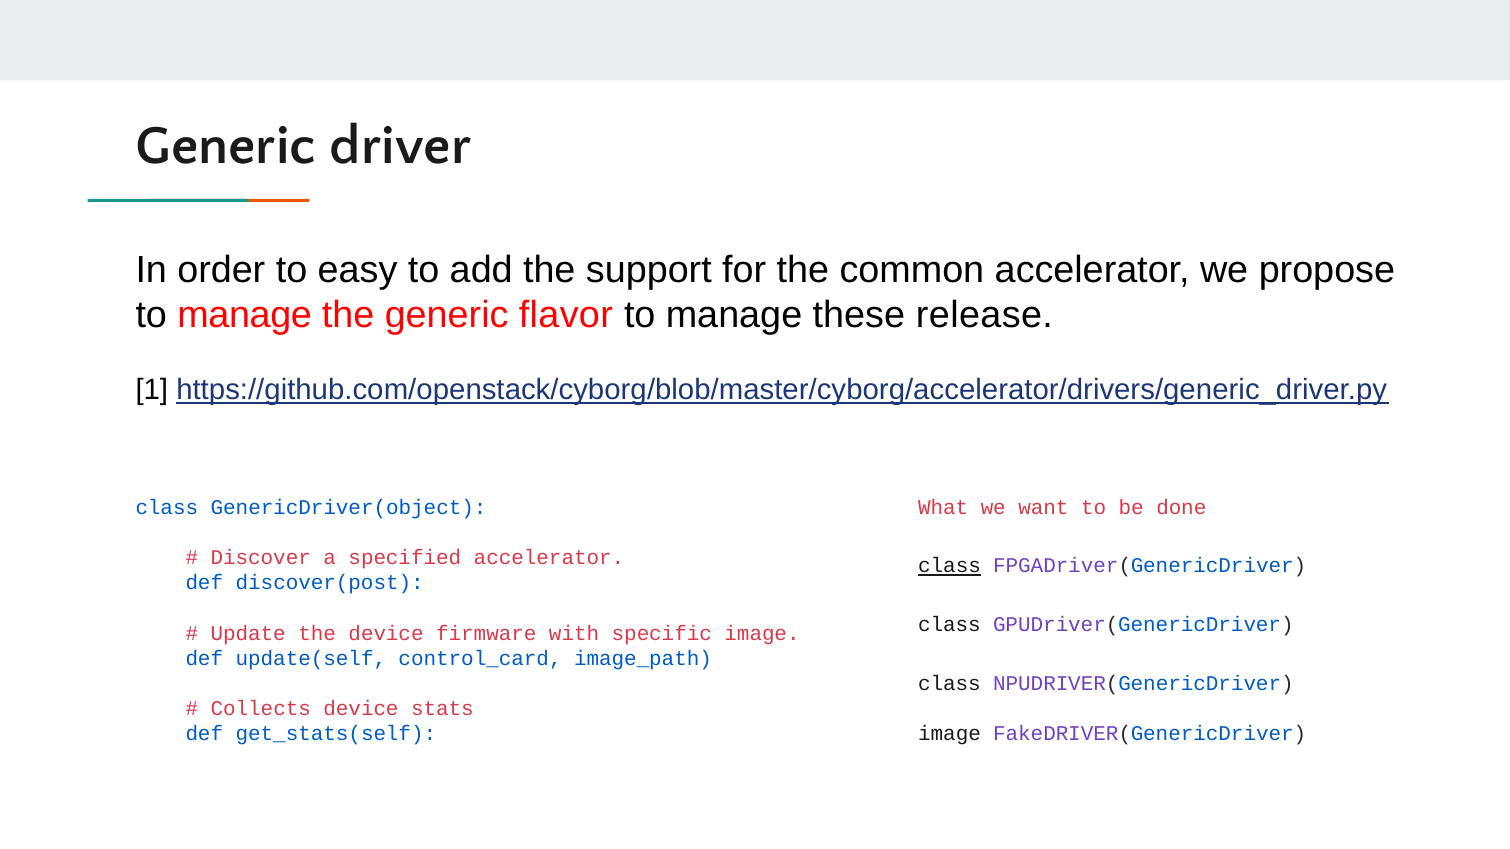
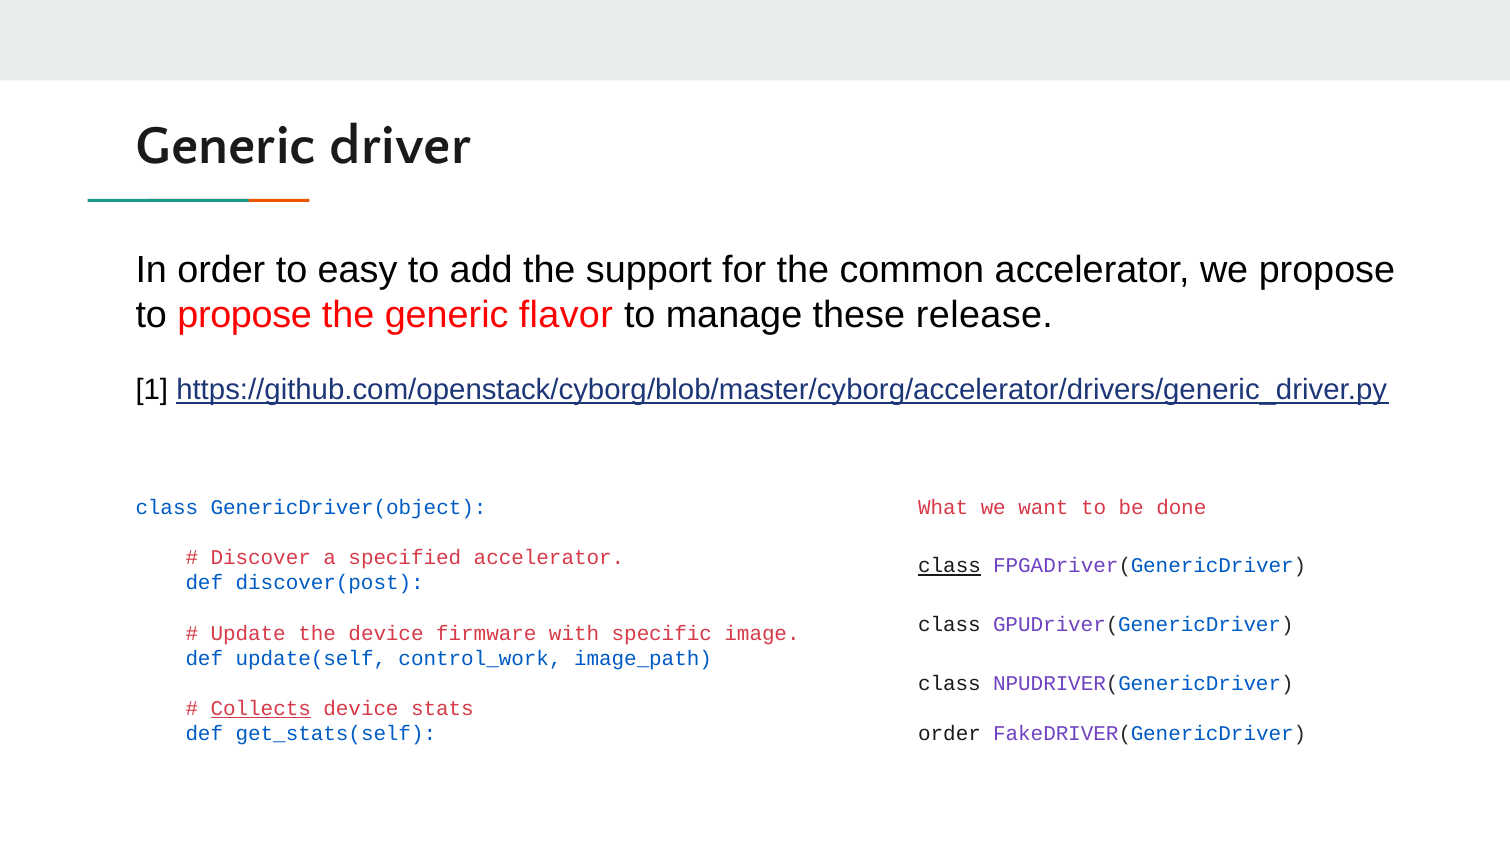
manage at (245, 315): manage -> propose
control_card: control_card -> control_work
Collects underline: none -> present
image at (950, 734): image -> order
